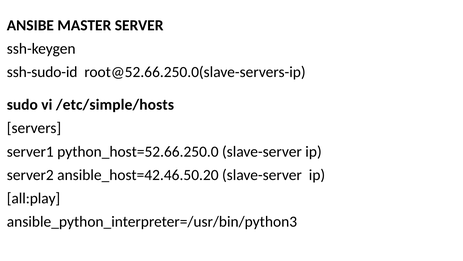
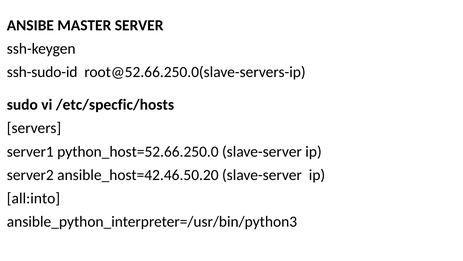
/etc/simple/hosts: /etc/simple/hosts -> /etc/specfic/hosts
all:play: all:play -> all:into
